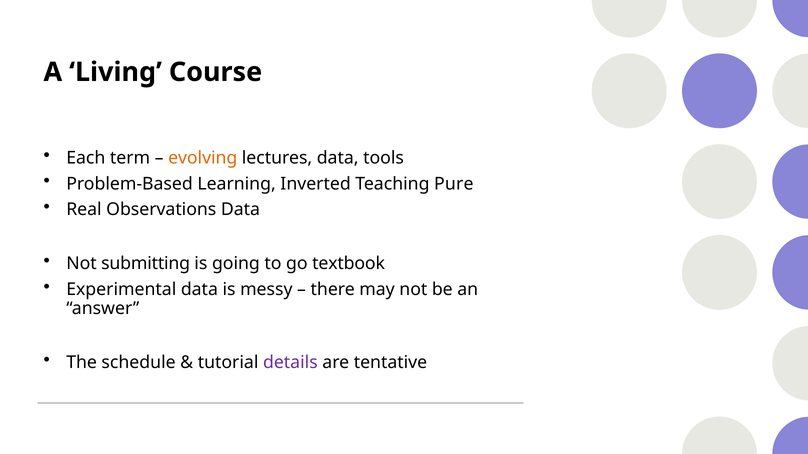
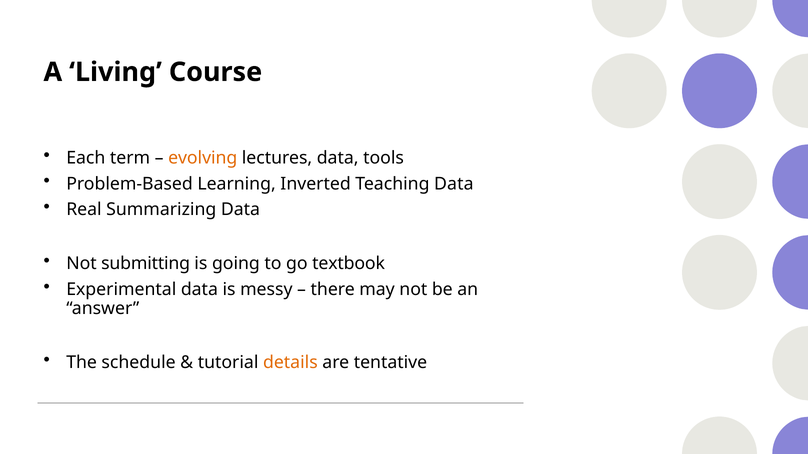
Teaching Pure: Pure -> Data
Observations: Observations -> Summarizing
details colour: purple -> orange
